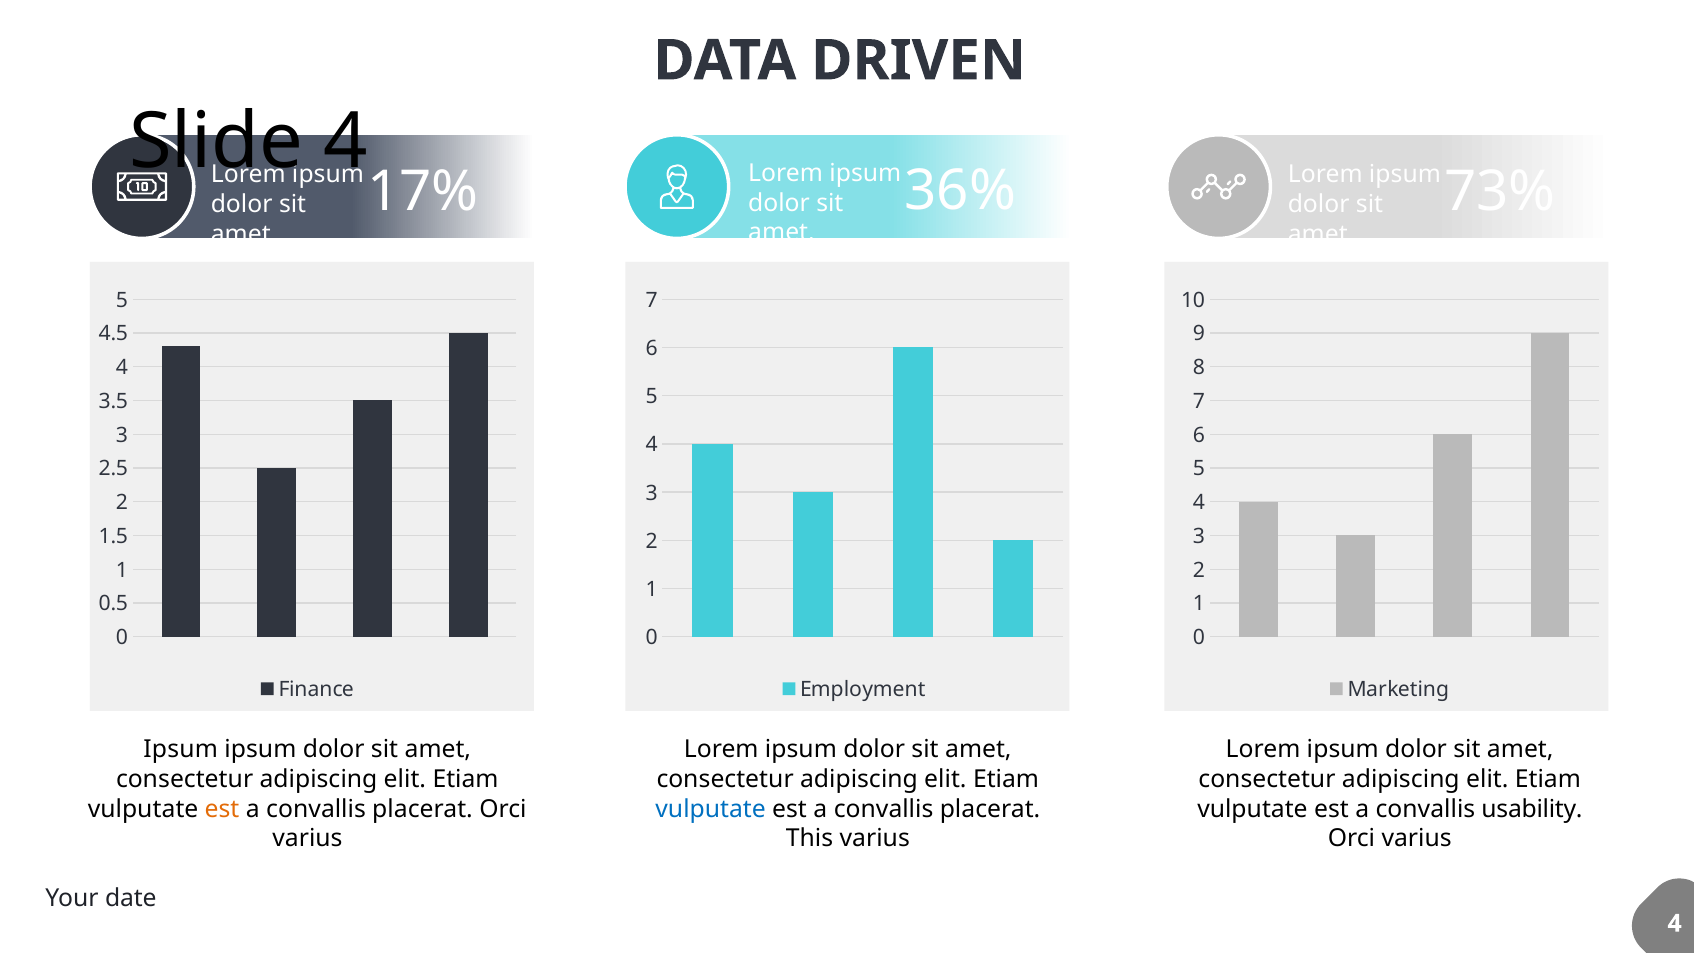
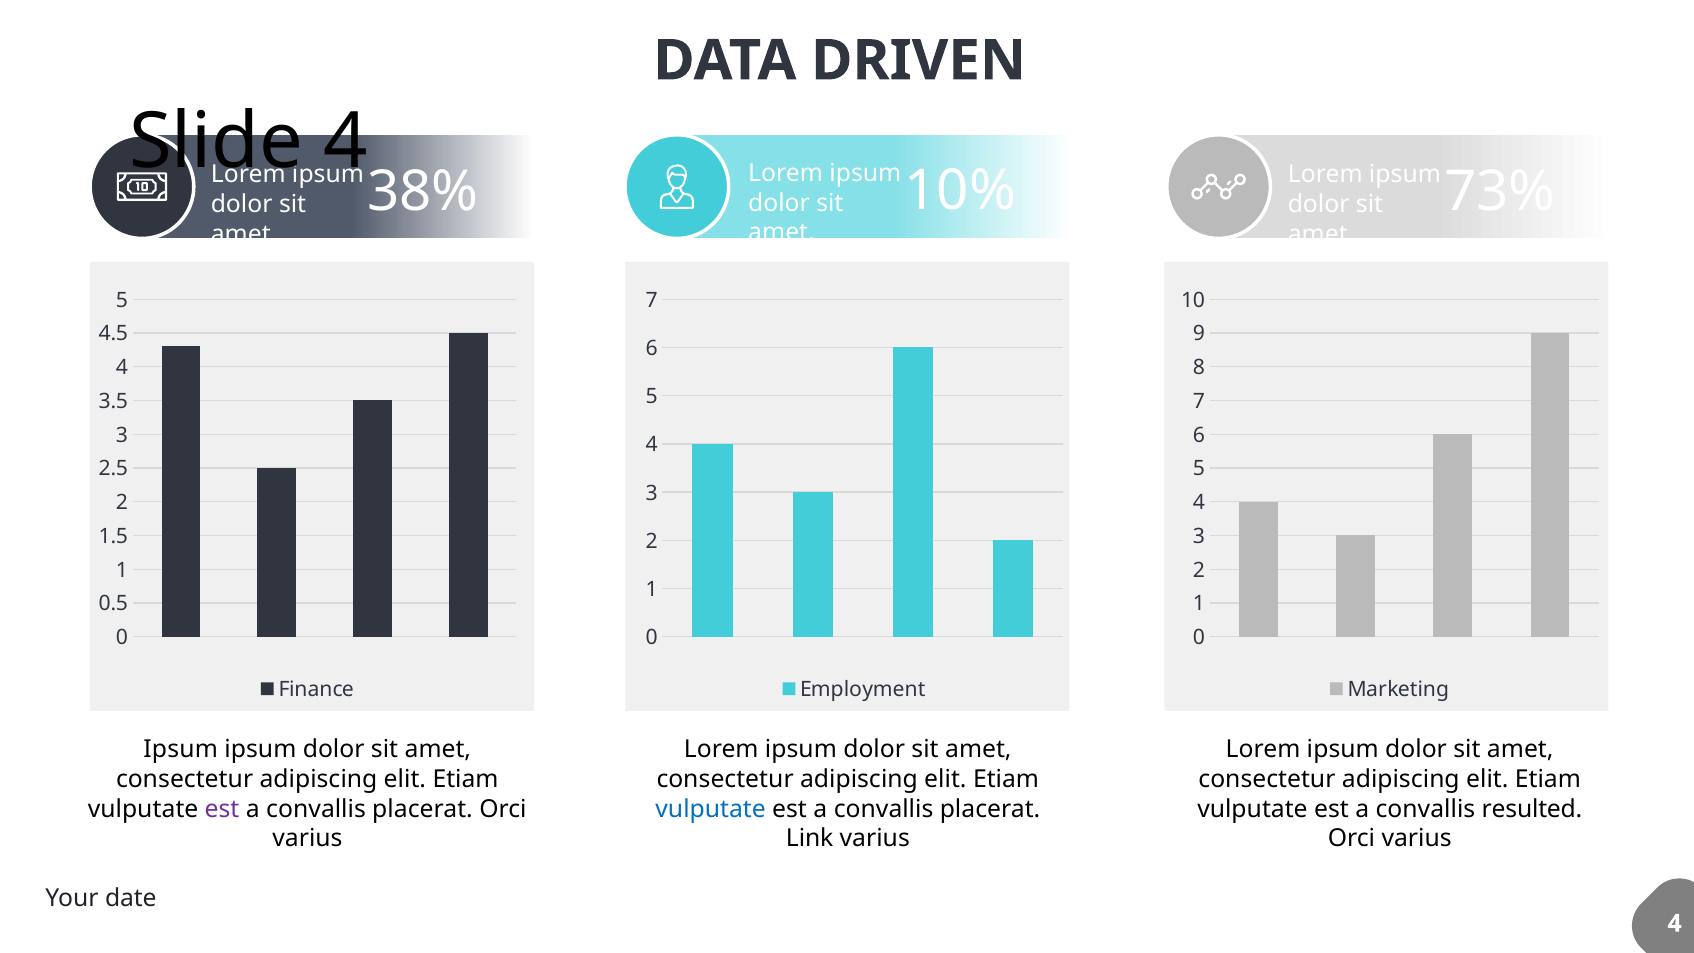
36%: 36% -> 10%
17%: 17% -> 38%
est at (222, 809) colour: orange -> purple
usability: usability -> resulted
This: This -> Link
